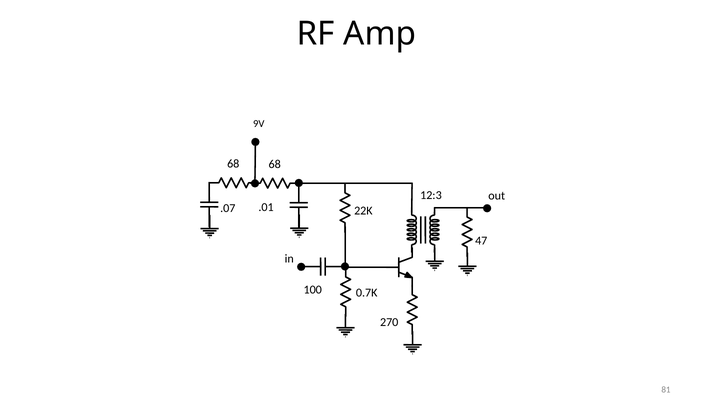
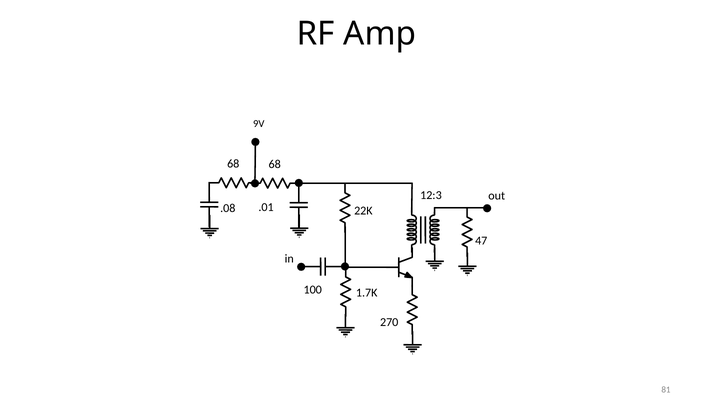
.07: .07 -> .08
0.7K: 0.7K -> 1.7K
